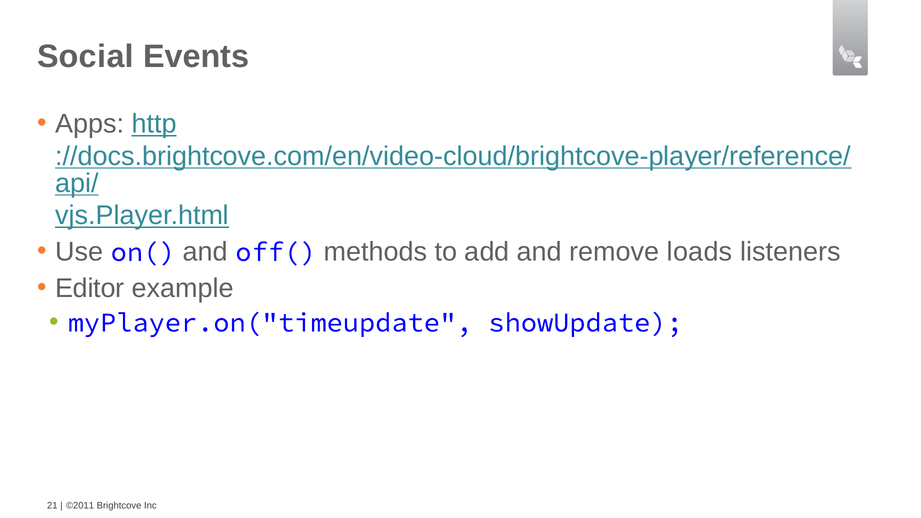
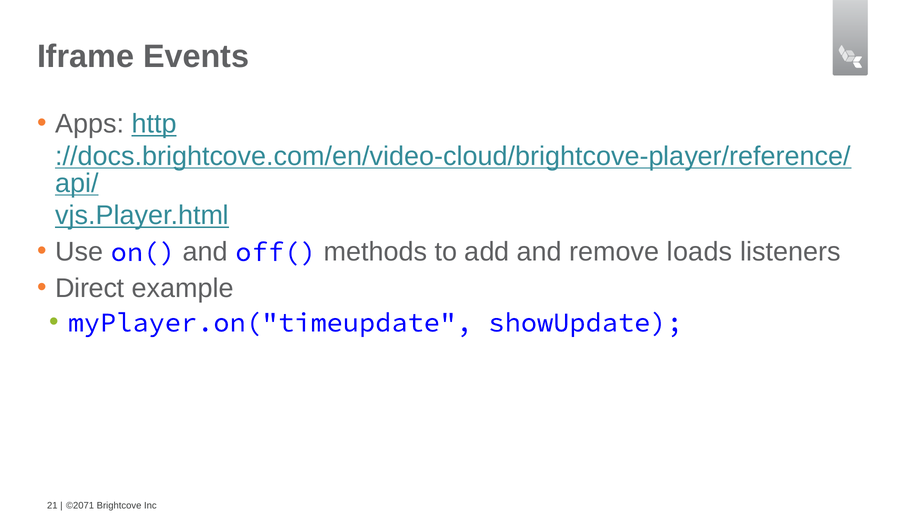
Social: Social -> Iframe
Editor: Editor -> Direct
©2011: ©2011 -> ©2071
